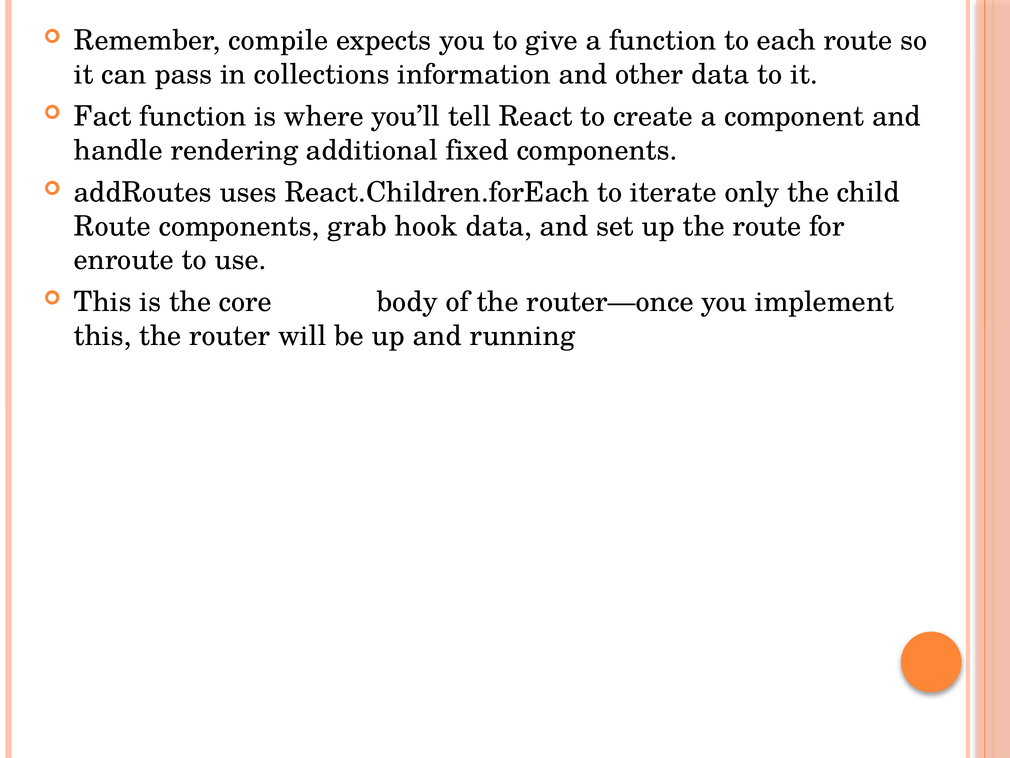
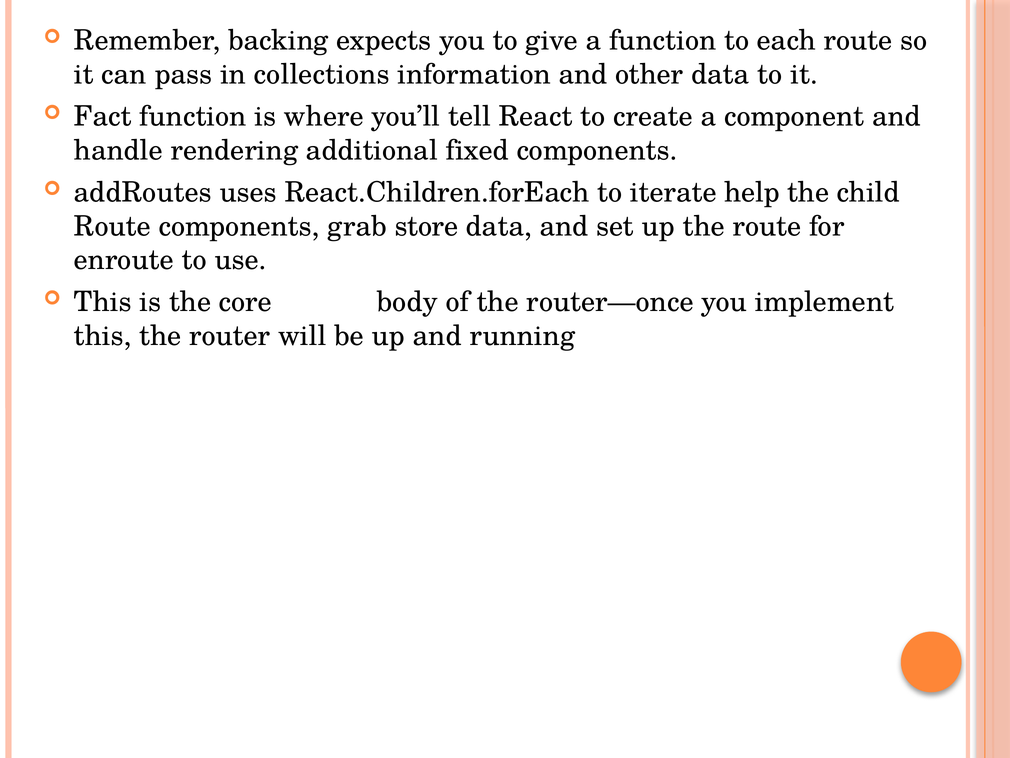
compile: compile -> backing
only: only -> help
hook: hook -> store
